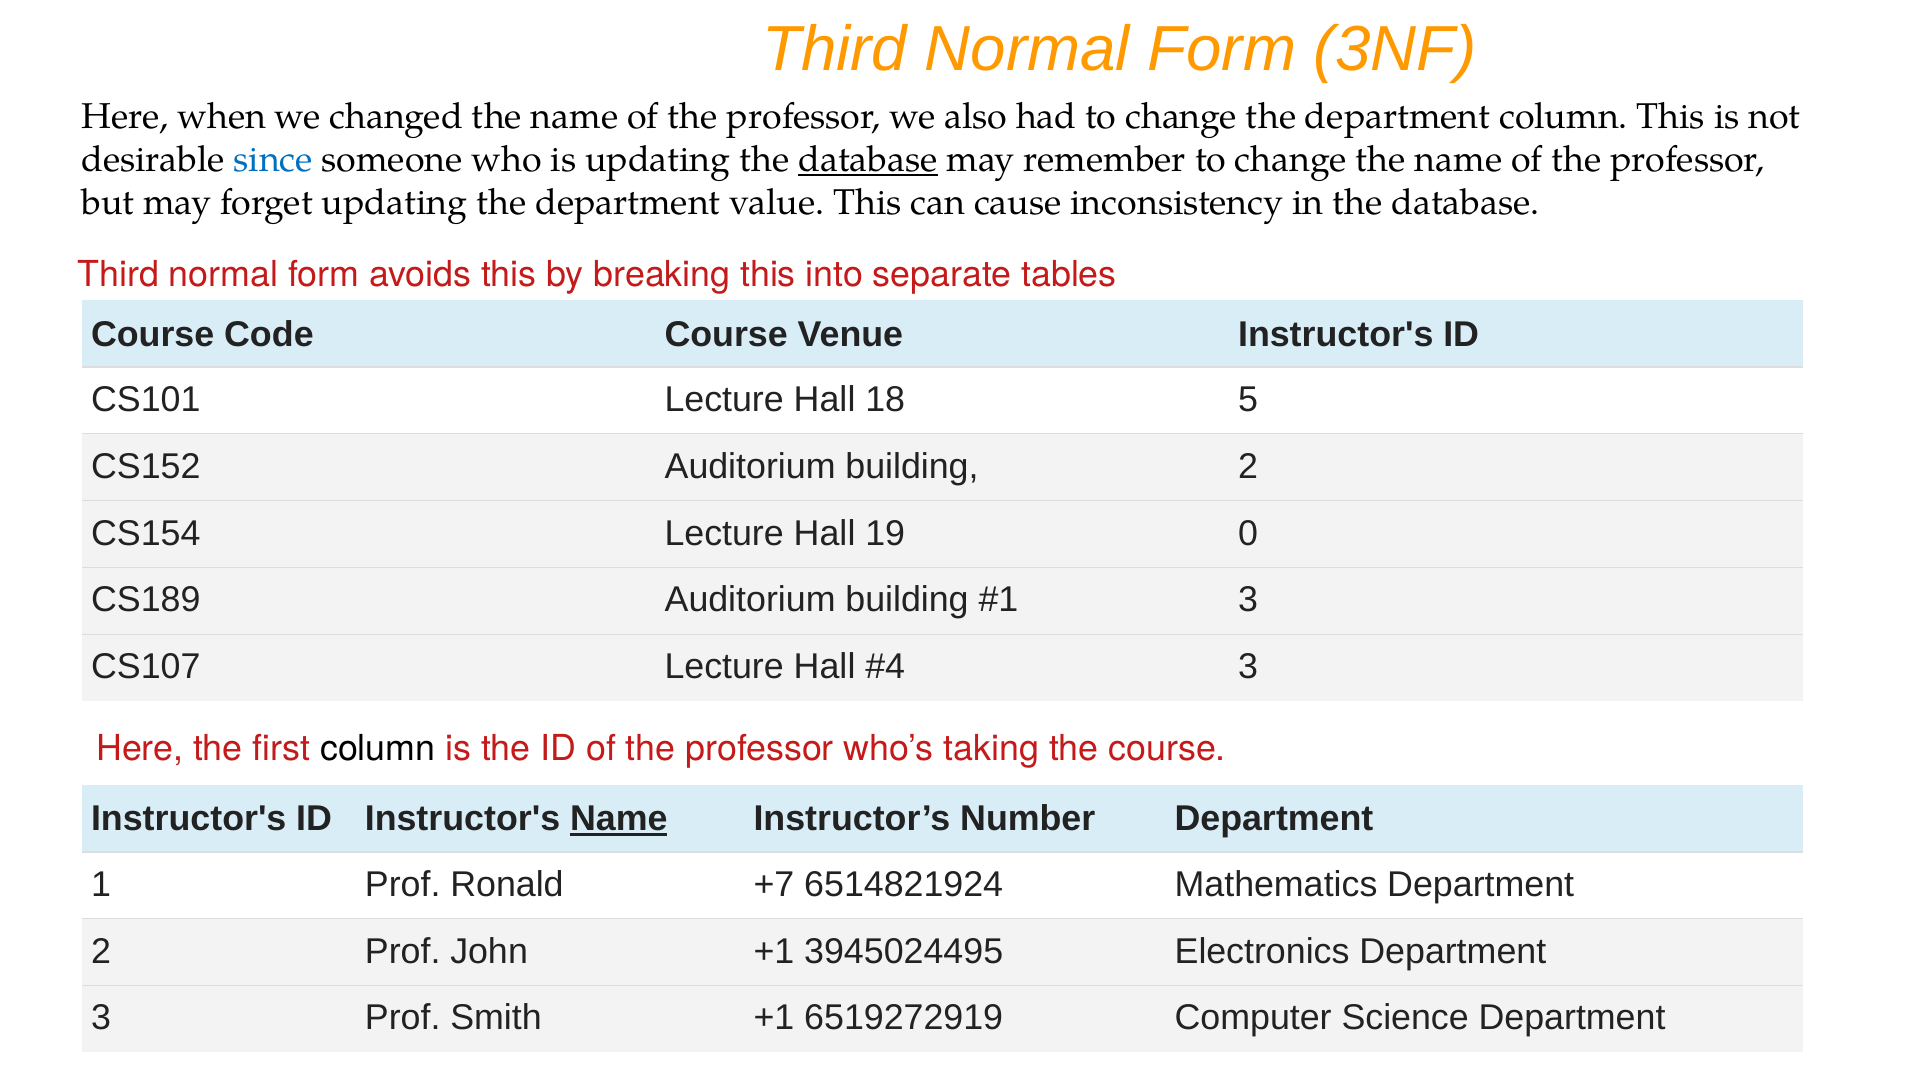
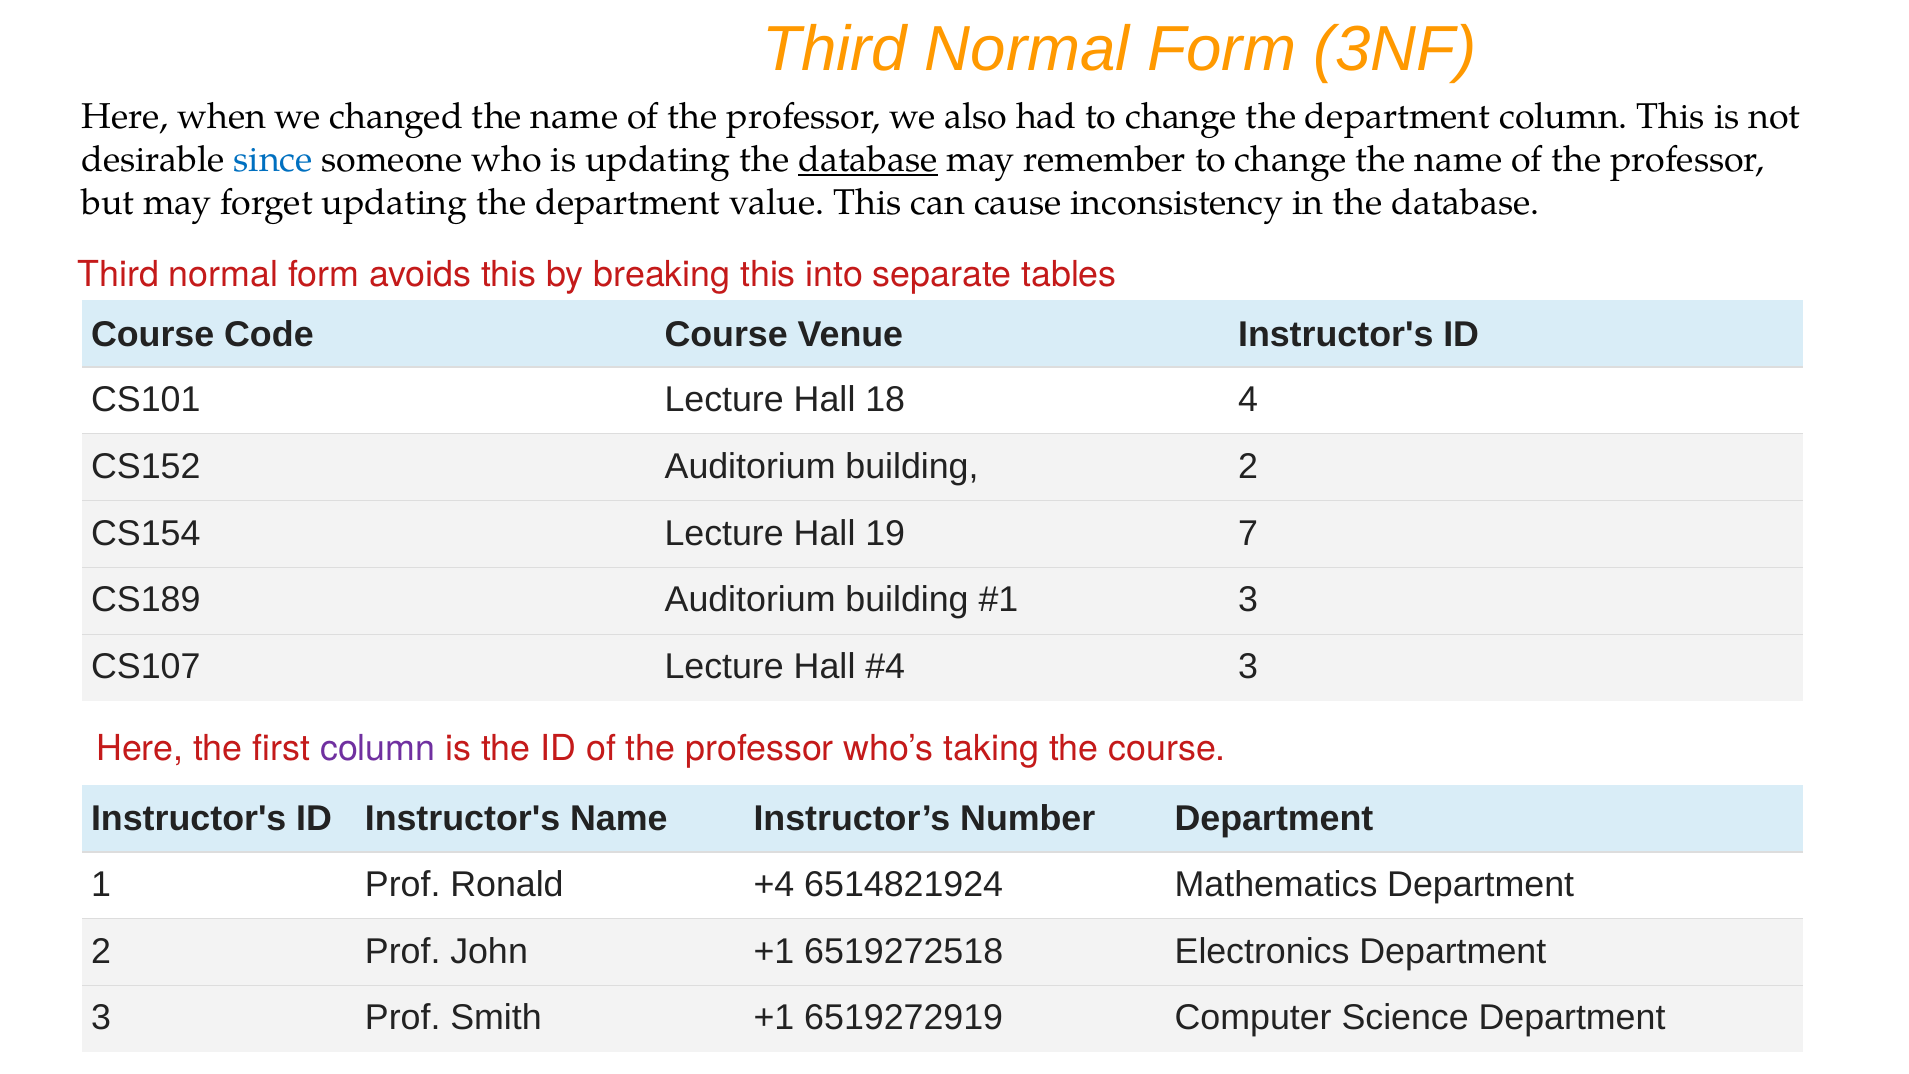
5: 5 -> 4
0: 0 -> 7
column at (378, 748) colour: black -> purple
Name at (619, 819) underline: present -> none
+7: +7 -> +4
3945024495: 3945024495 -> 6519272518
